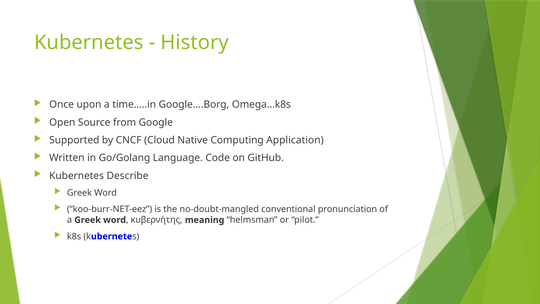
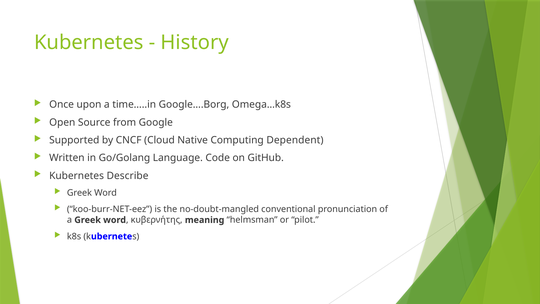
Application: Application -> Dependent
